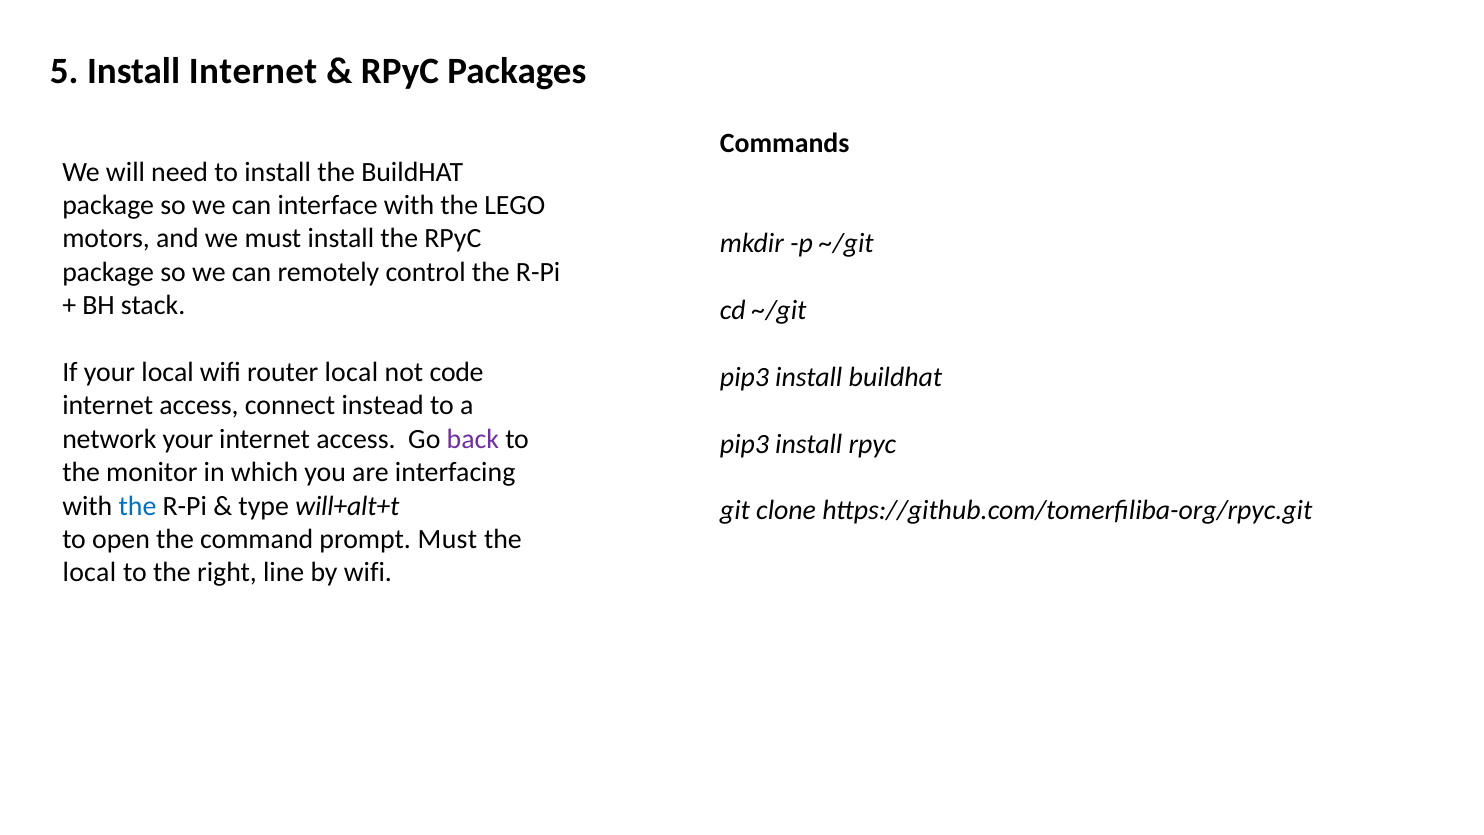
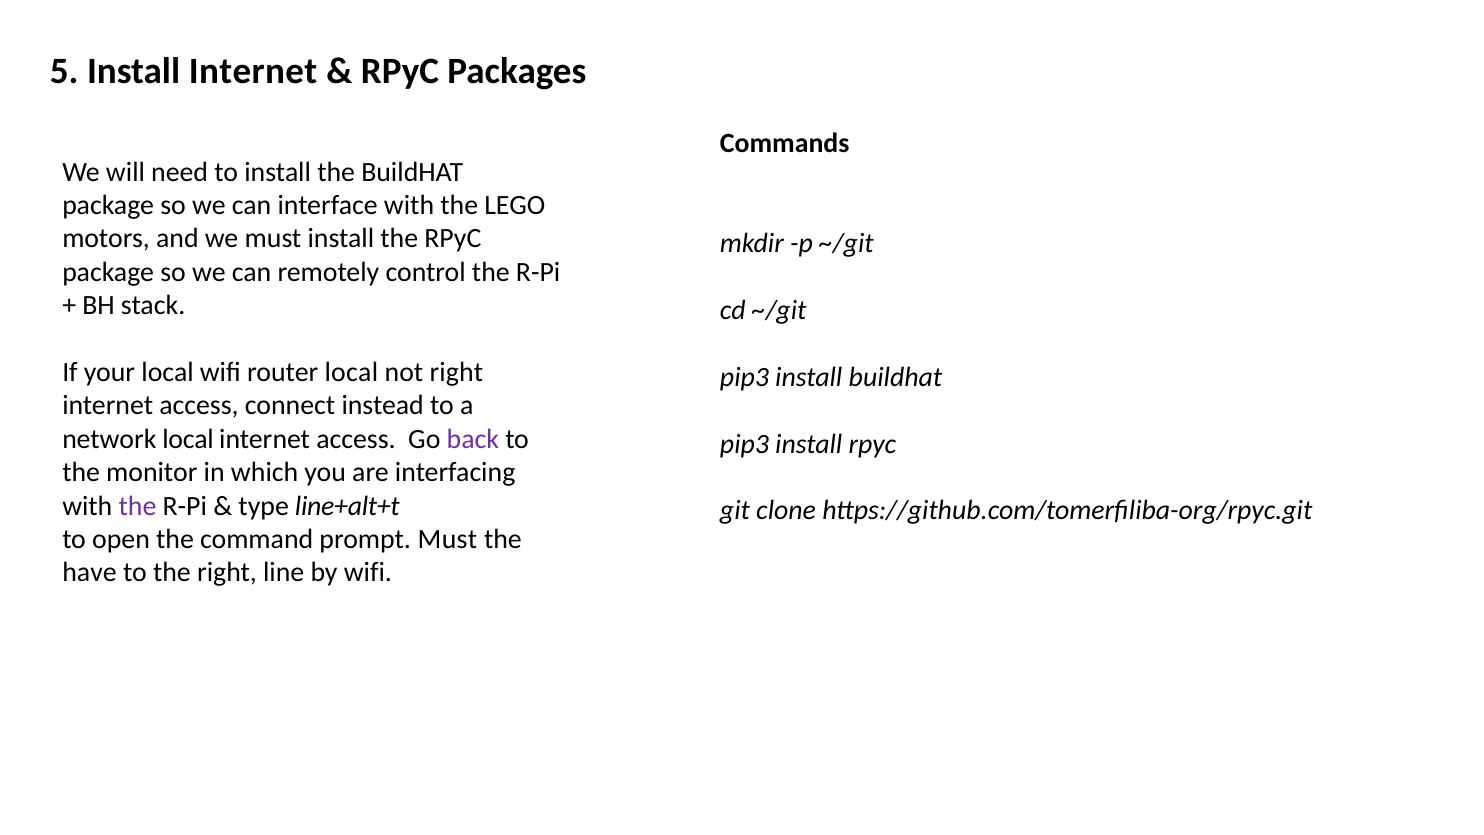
not code: code -> right
network your: your -> local
the at (137, 506) colour: blue -> purple
will+alt+t: will+alt+t -> line+alt+t
local at (89, 572): local -> have
